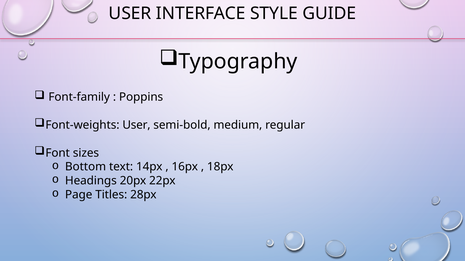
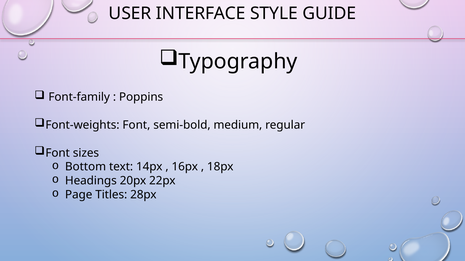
Font-weights User: User -> Font
